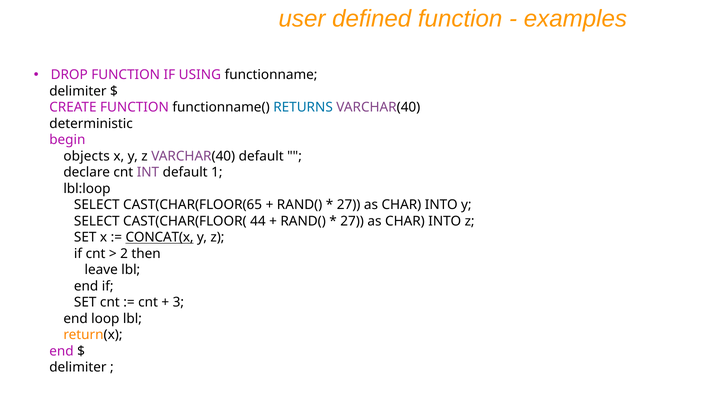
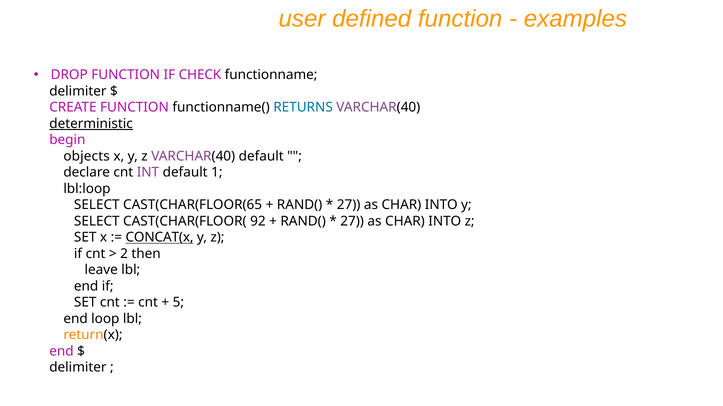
USING: USING -> CHECK
deterministic underline: none -> present
44: 44 -> 92
3: 3 -> 5
